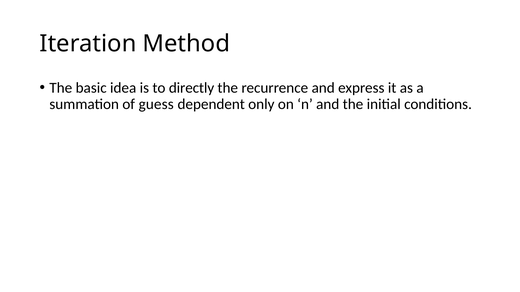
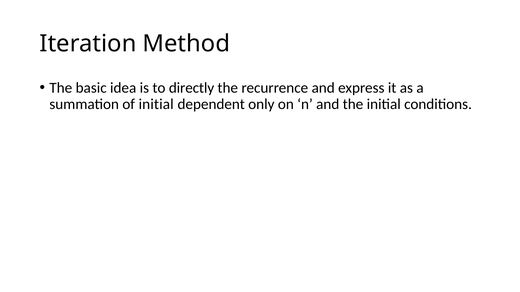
of guess: guess -> initial
